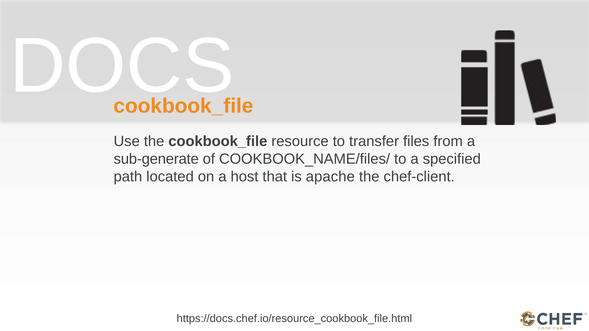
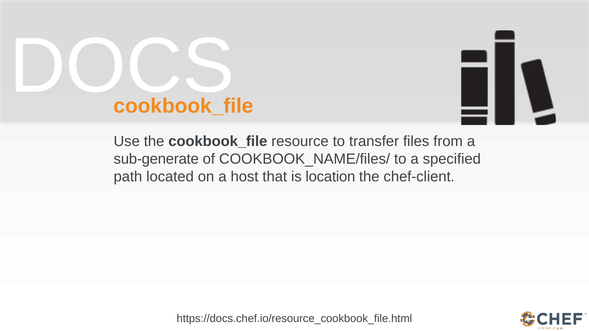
apache: apache -> location
